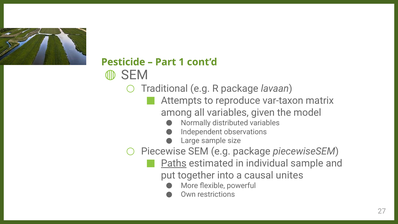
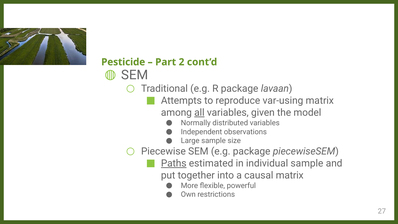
1: 1 -> 2
var-taxon: var-taxon -> var-using
all underline: none -> present
causal unites: unites -> matrix
